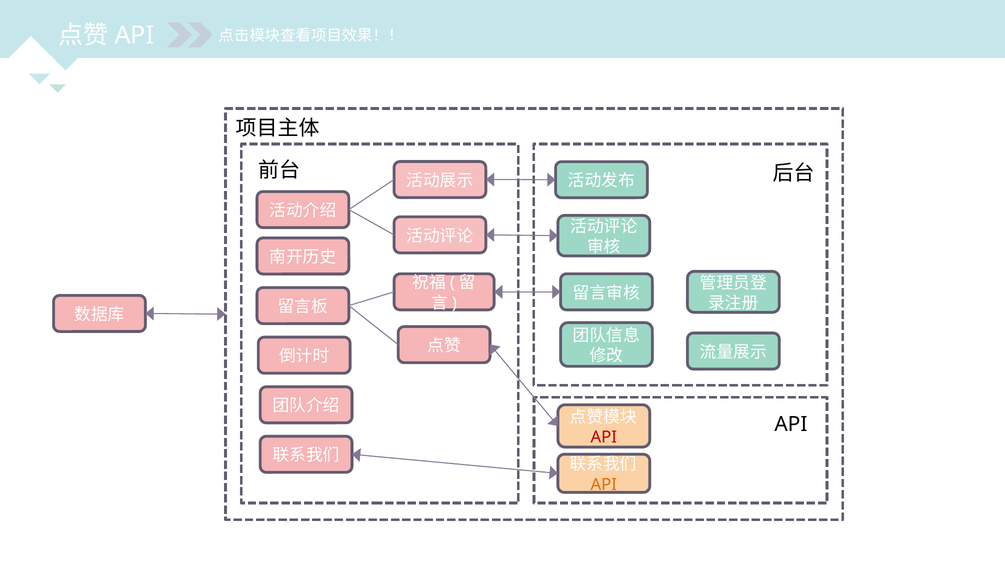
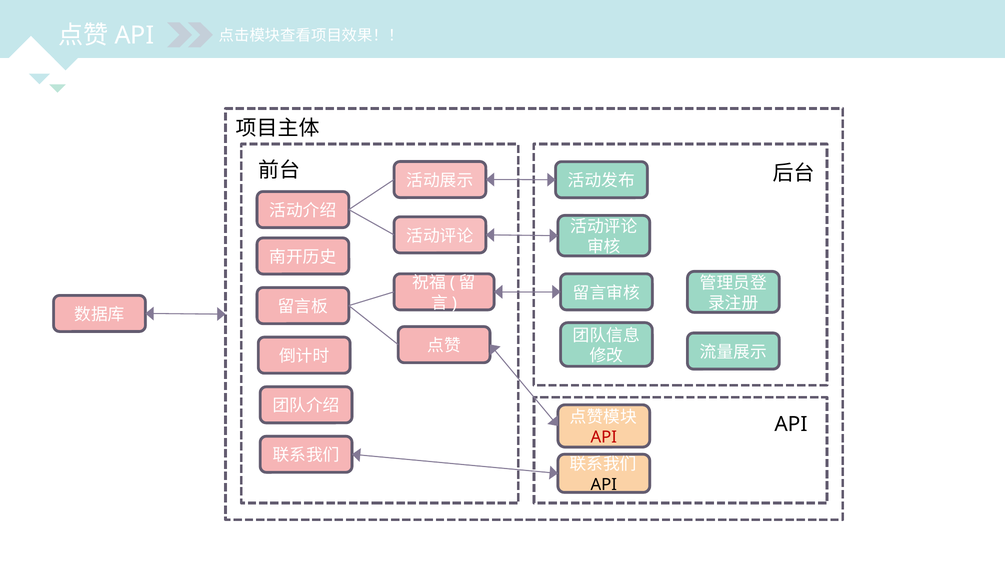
API at (604, 485) colour: orange -> black
